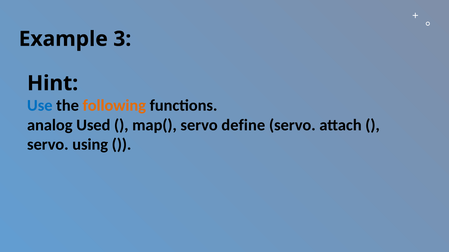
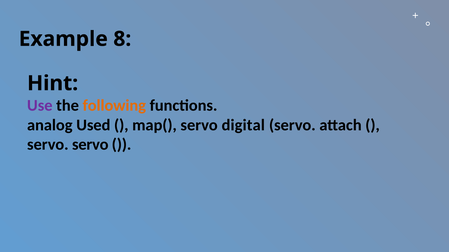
3: 3 -> 8
Use colour: blue -> purple
define: define -> digital
servo using: using -> servo
